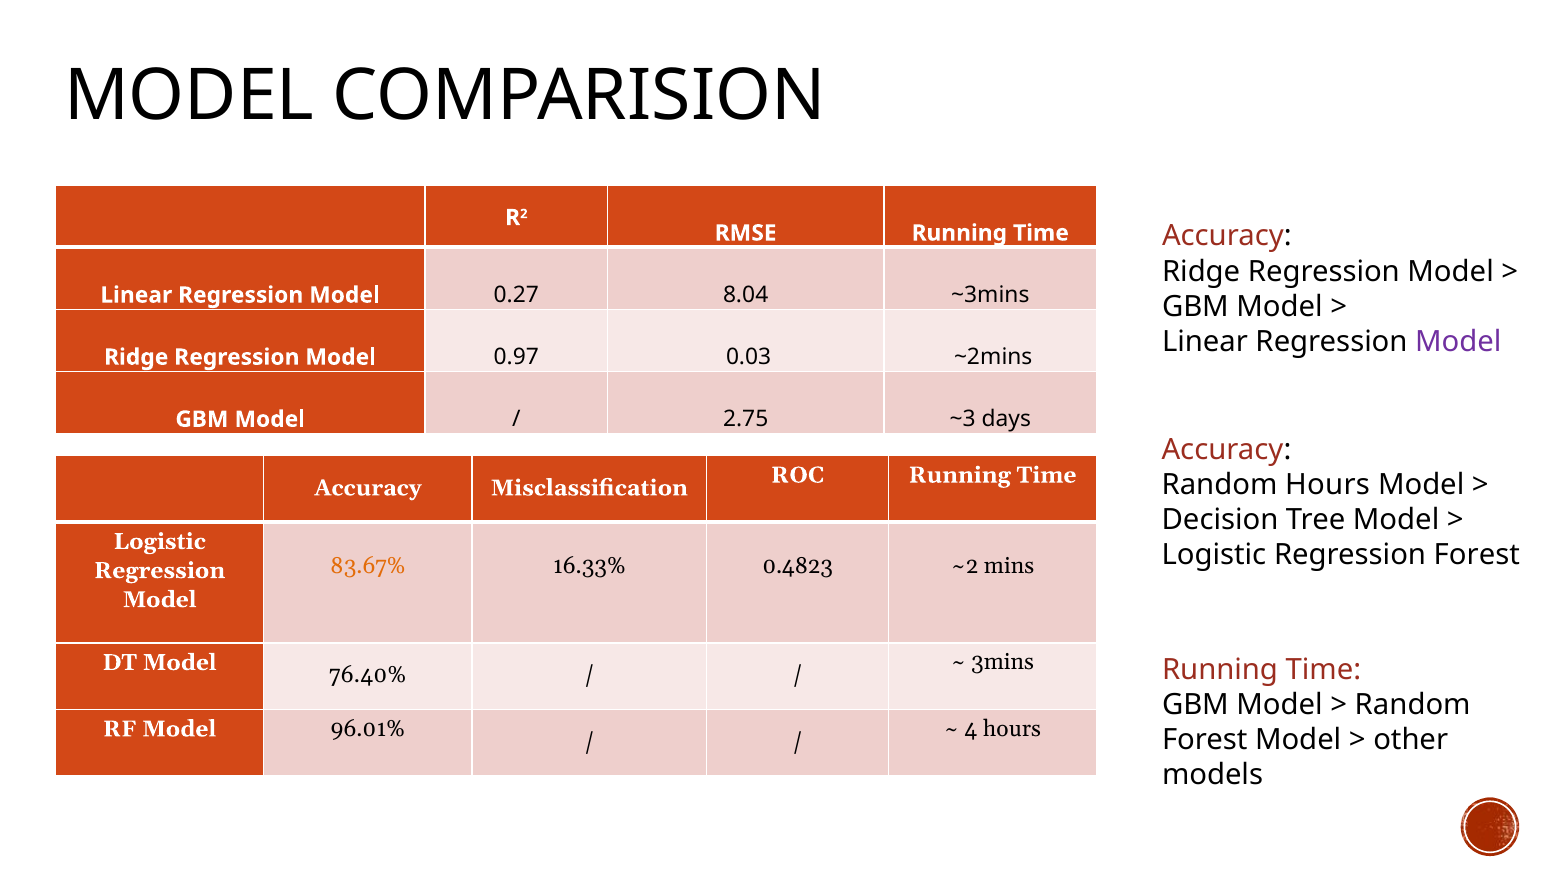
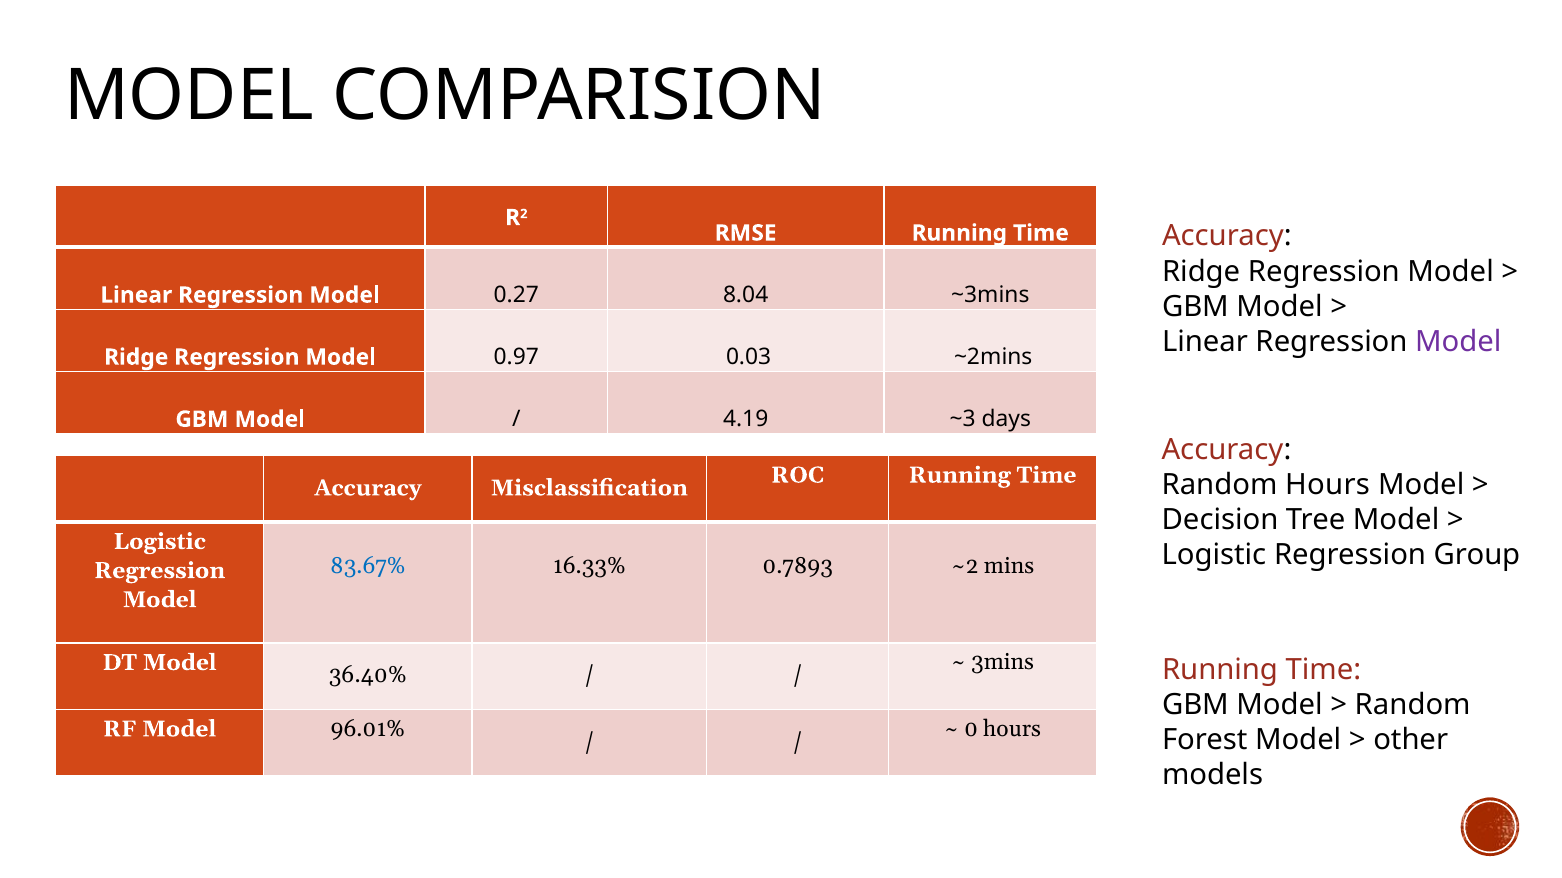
2.75: 2.75 -> 4.19
Regression Forest: Forest -> Group
83.67% colour: orange -> blue
0.4823: 0.4823 -> 0.7893
76.40%: 76.40% -> 36.40%
4: 4 -> 0
